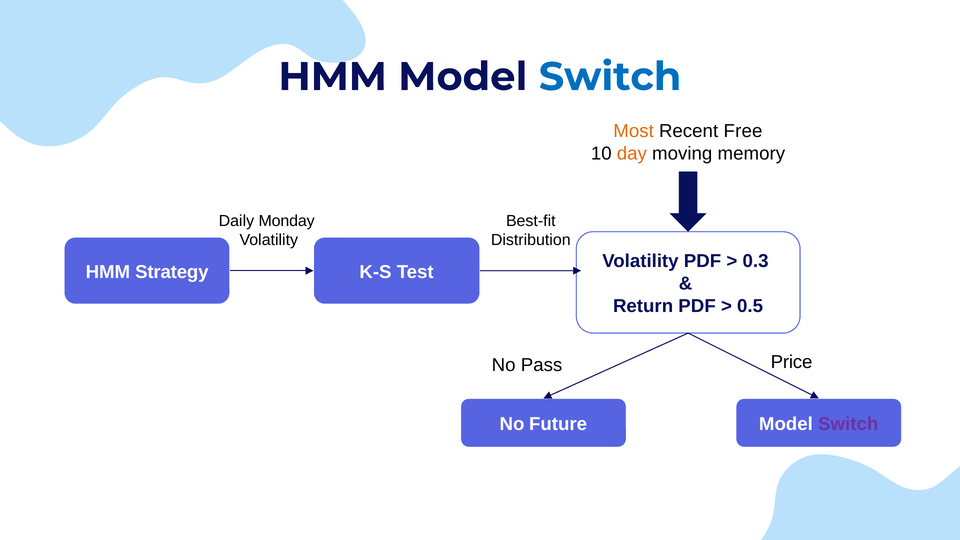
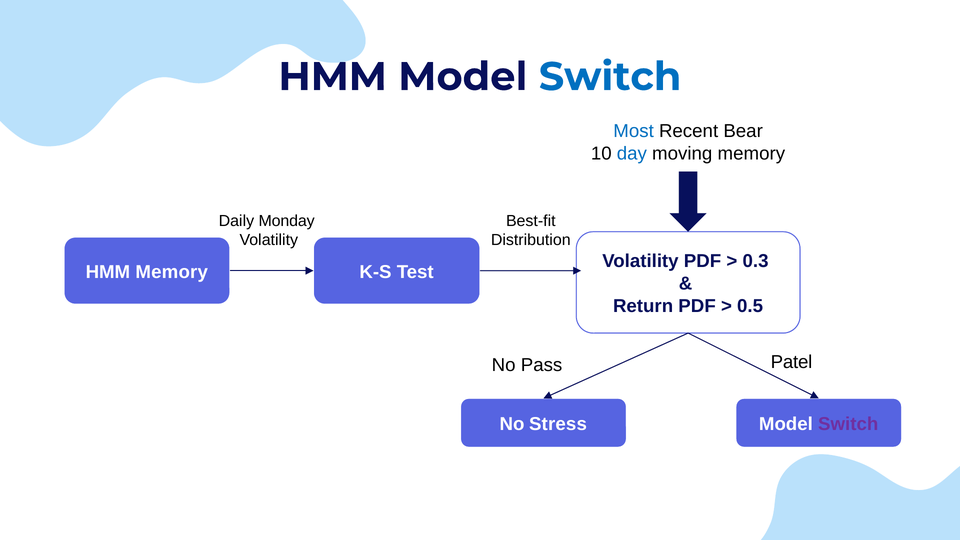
Most colour: orange -> blue
Free: Free -> Bear
day colour: orange -> blue
HMM Strategy: Strategy -> Memory
Price: Price -> Patel
Future: Future -> Stress
